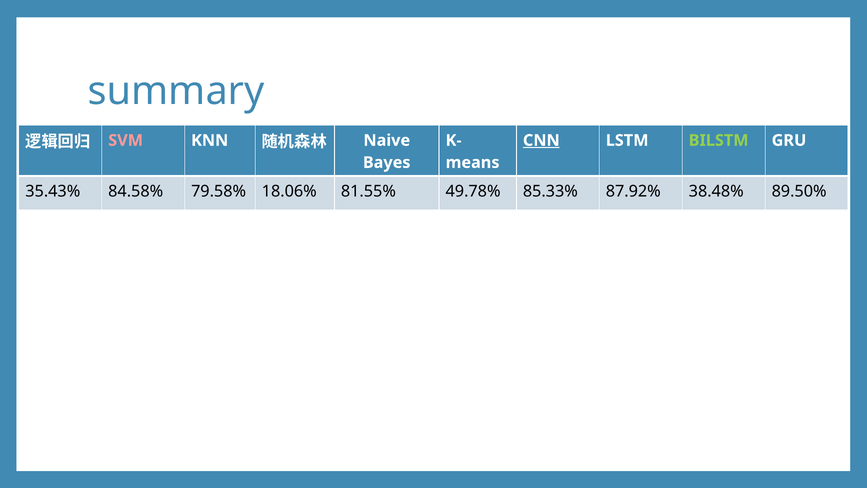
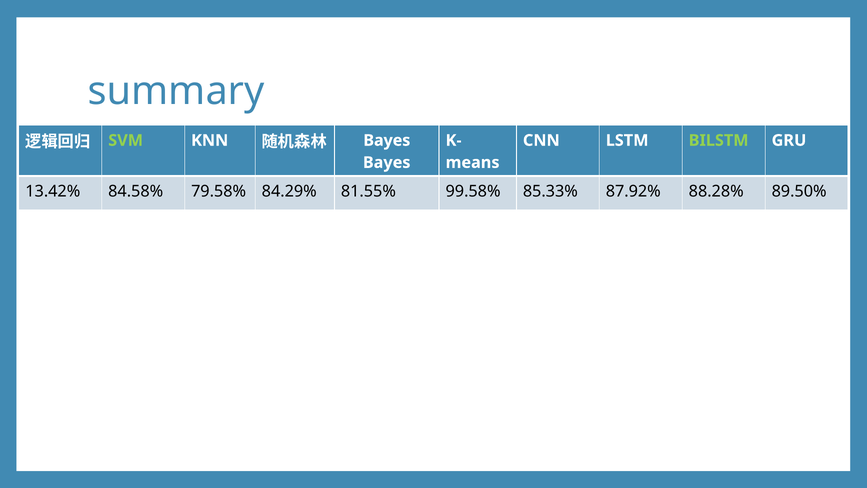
SVM colour: pink -> light green
Naive at (387, 140): Naive -> Bayes
CNN underline: present -> none
35.43%: 35.43% -> 13.42%
18.06%: 18.06% -> 84.29%
49.78%: 49.78% -> 99.58%
38.48%: 38.48% -> 88.28%
